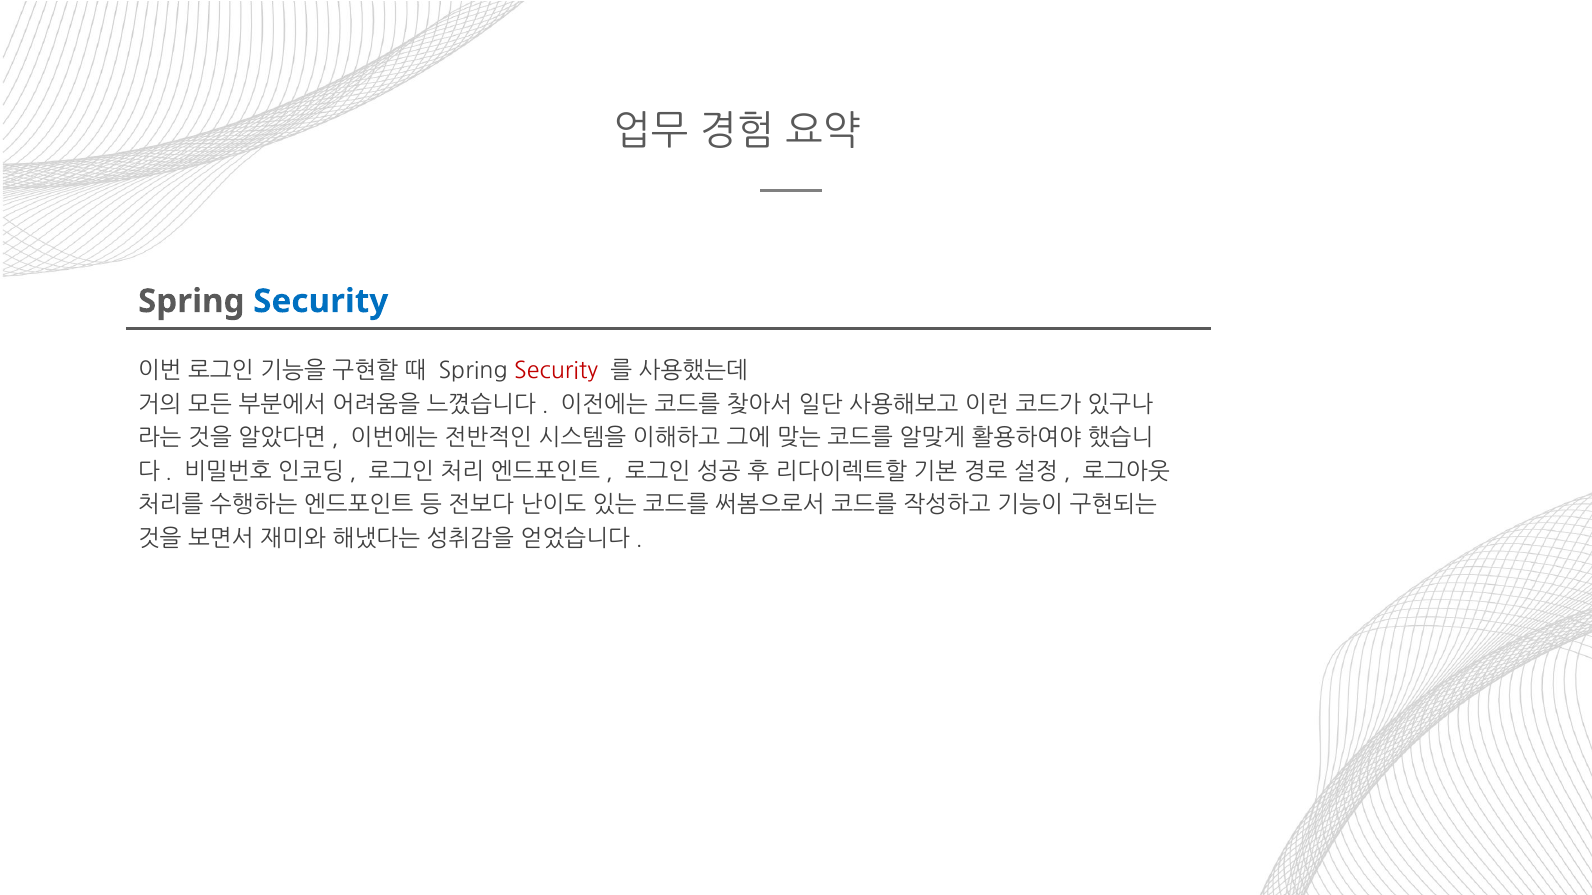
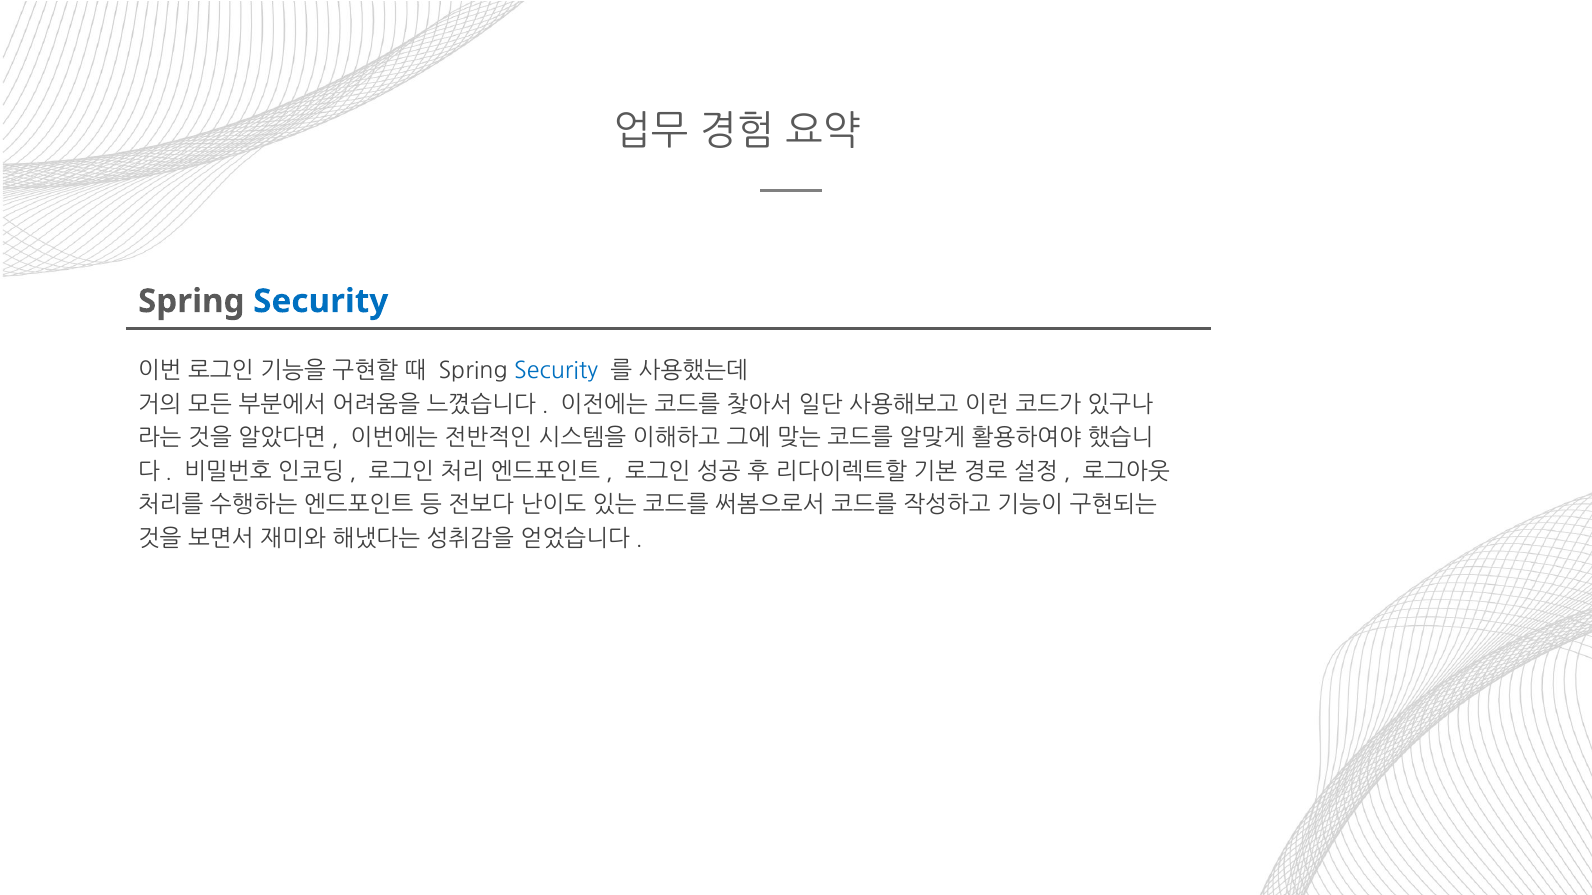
Security at (556, 371) colour: red -> blue
